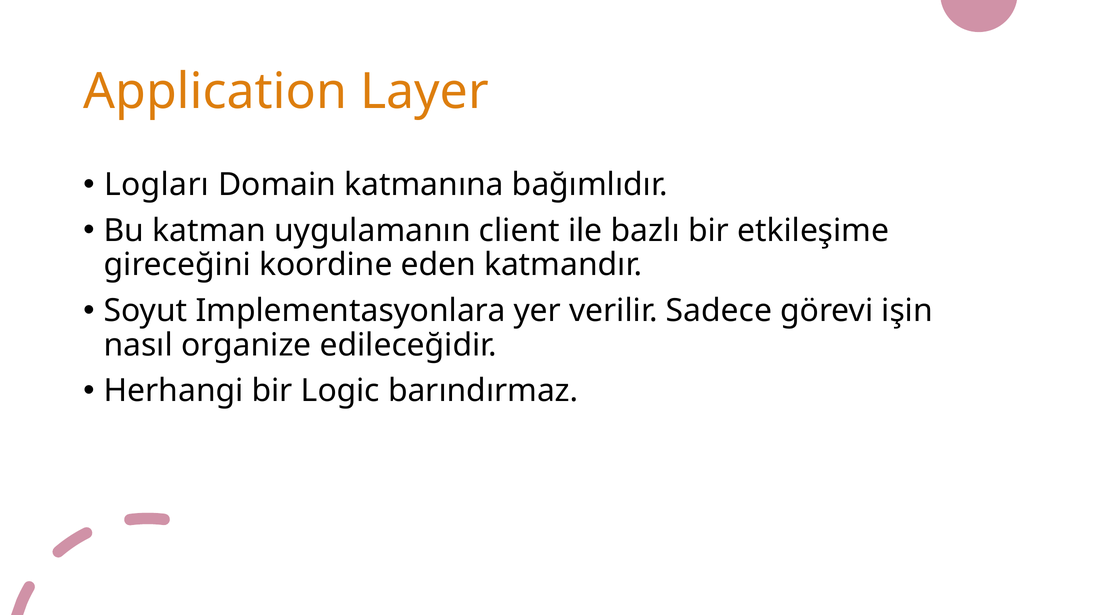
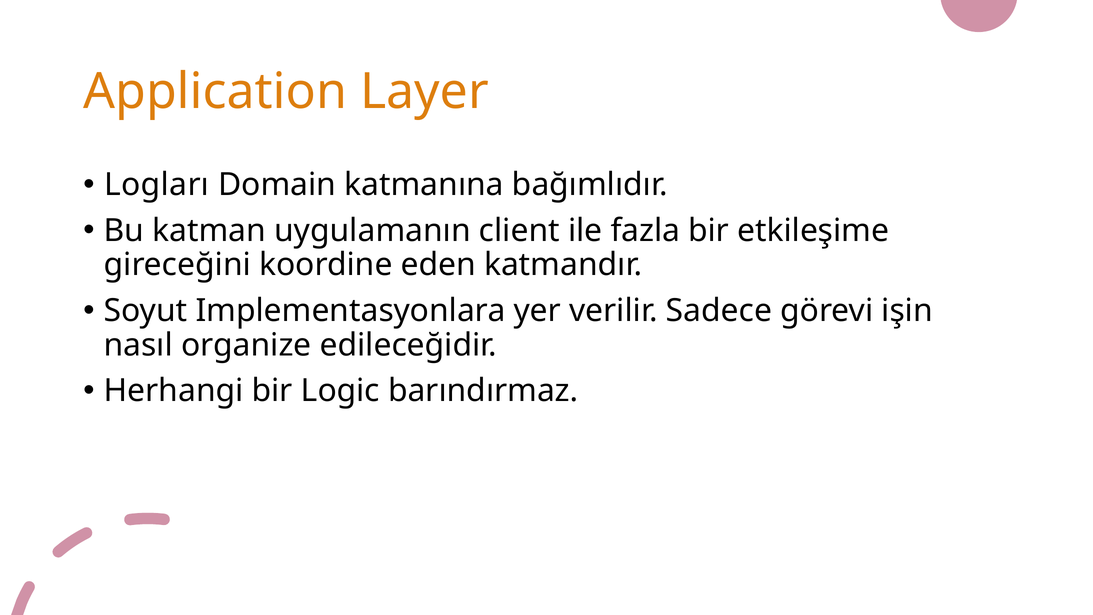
bazlı: bazlı -> fazla
